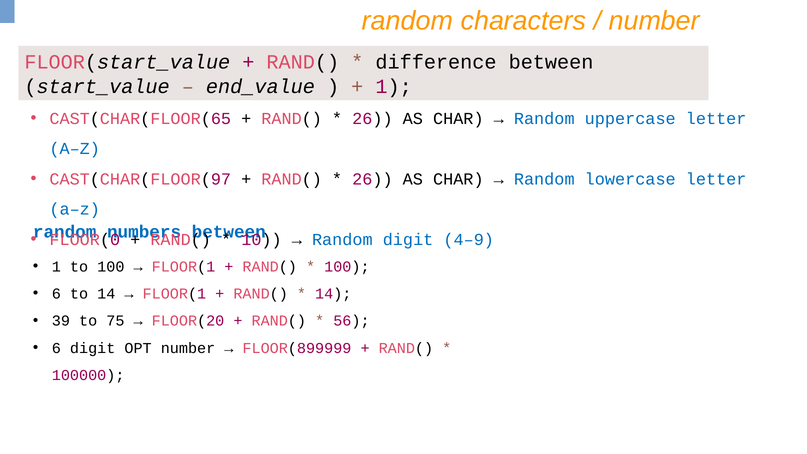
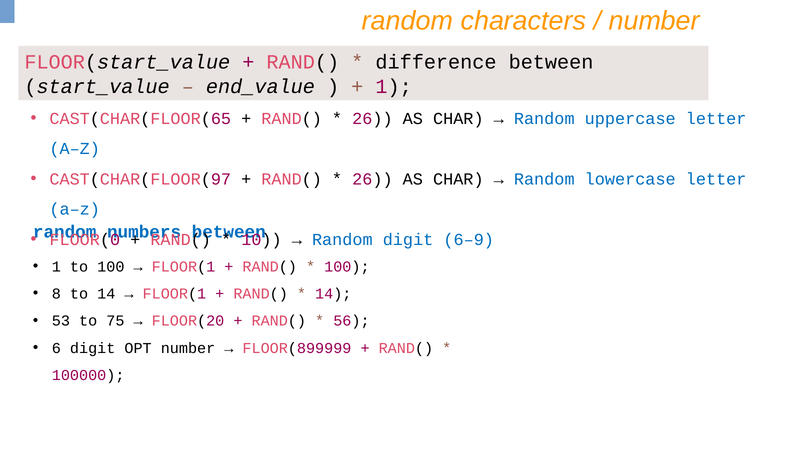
4–9: 4–9 -> 6–9
6 at (56, 294): 6 -> 8
39: 39 -> 53
